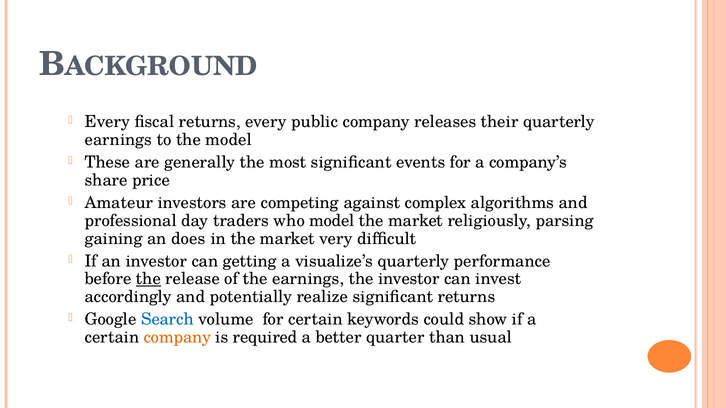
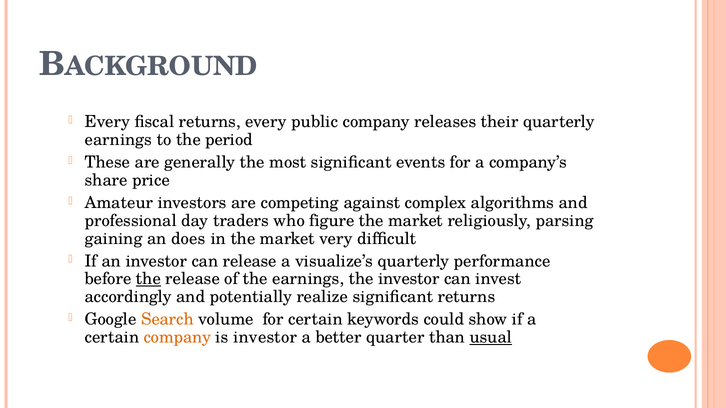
the model: model -> period
who model: model -> figure
can getting: getting -> release
Search colour: blue -> orange
is required: required -> investor
usual underline: none -> present
